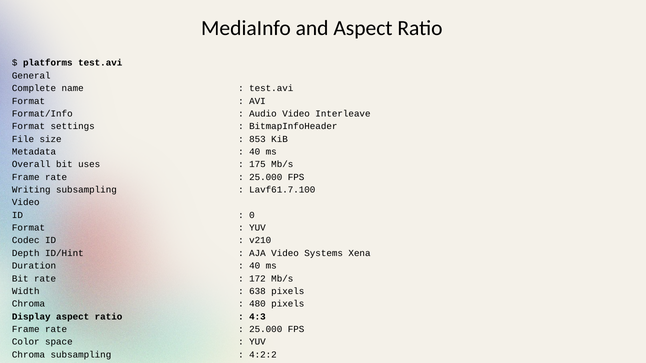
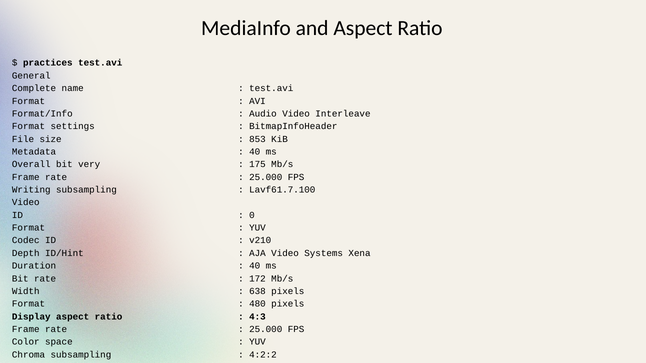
platforms: platforms -> practices
uses: uses -> very
Chroma at (29, 304): Chroma -> Format
